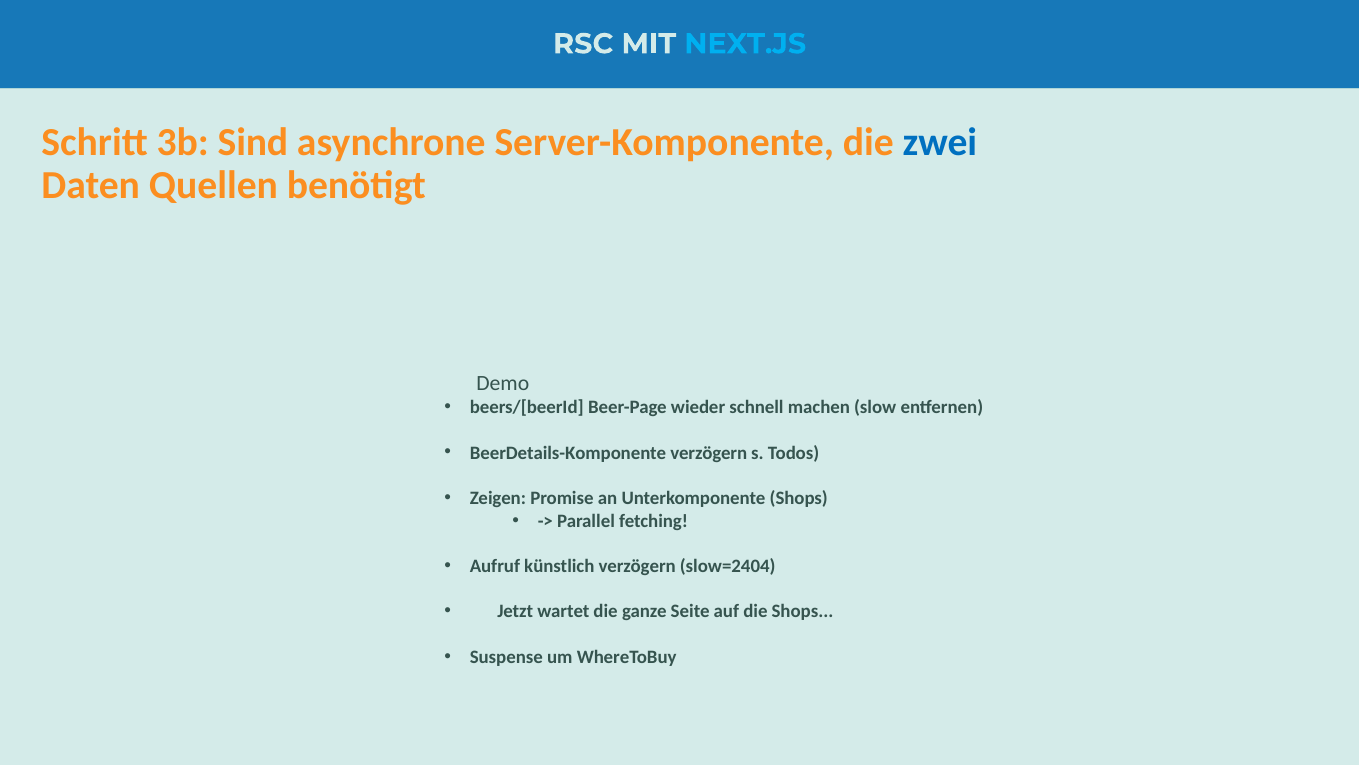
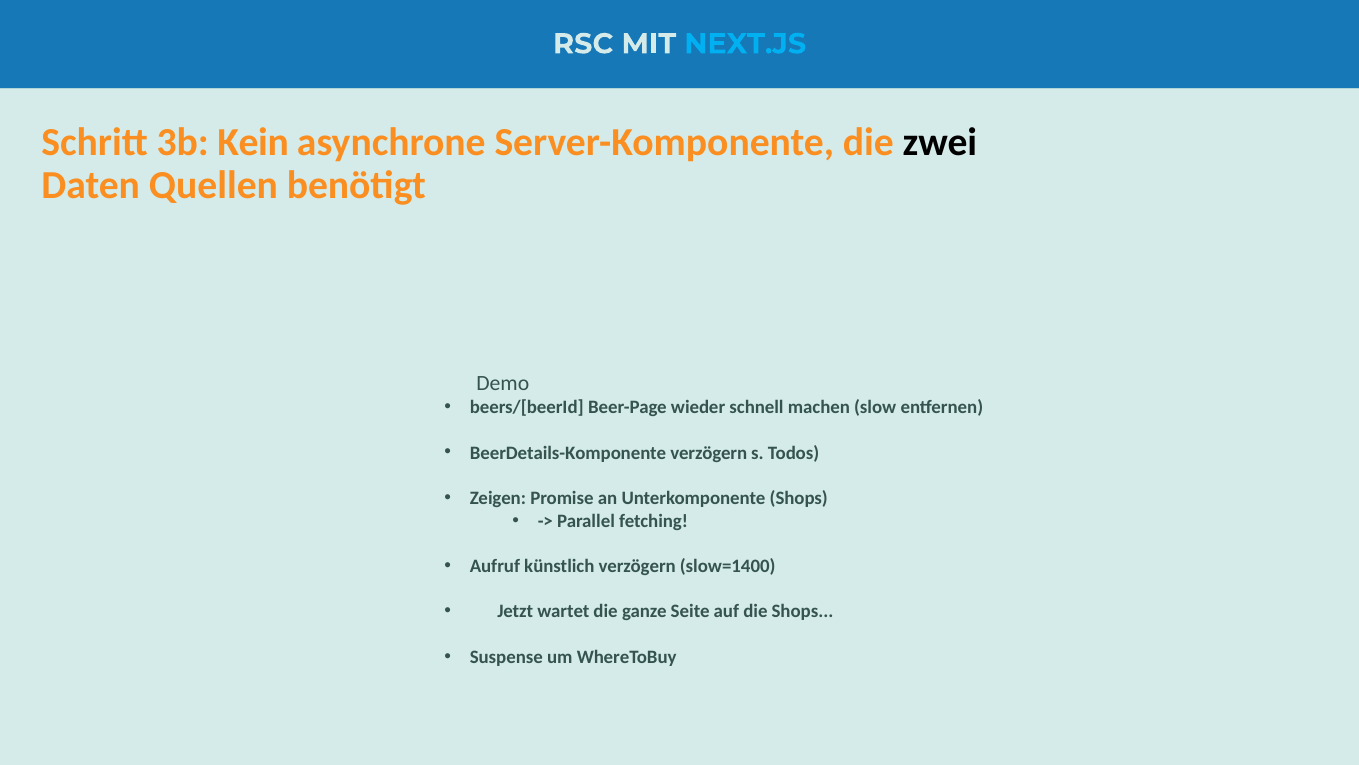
Sind: Sind -> Kein
zwei colour: blue -> black
slow=2404: slow=2404 -> slow=1400
